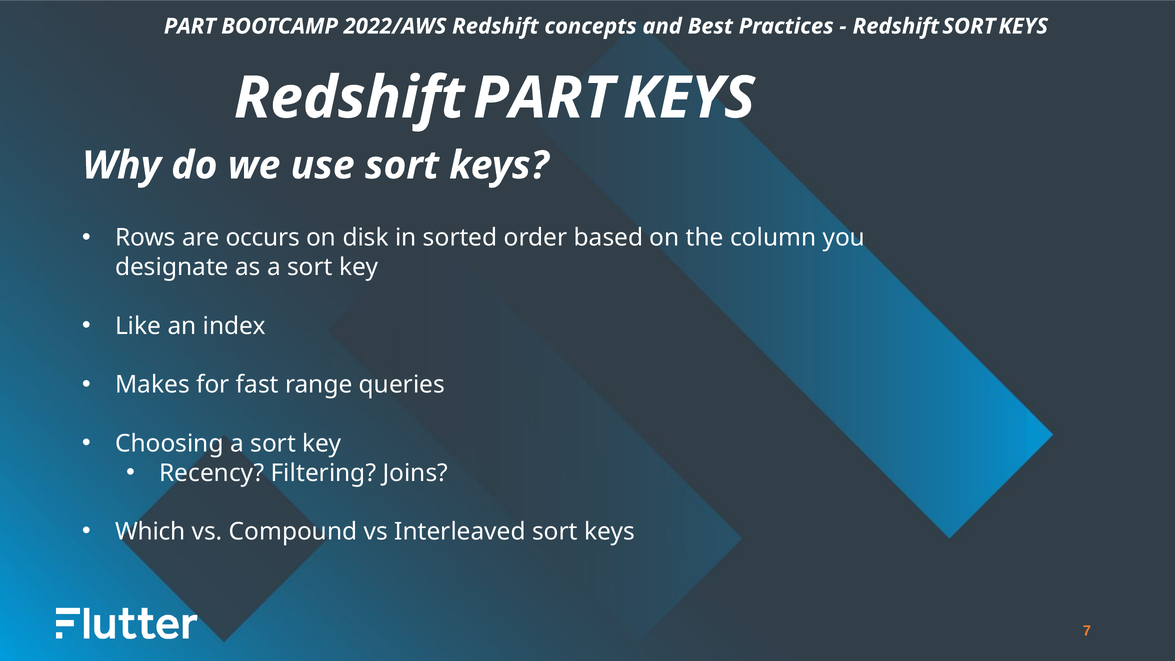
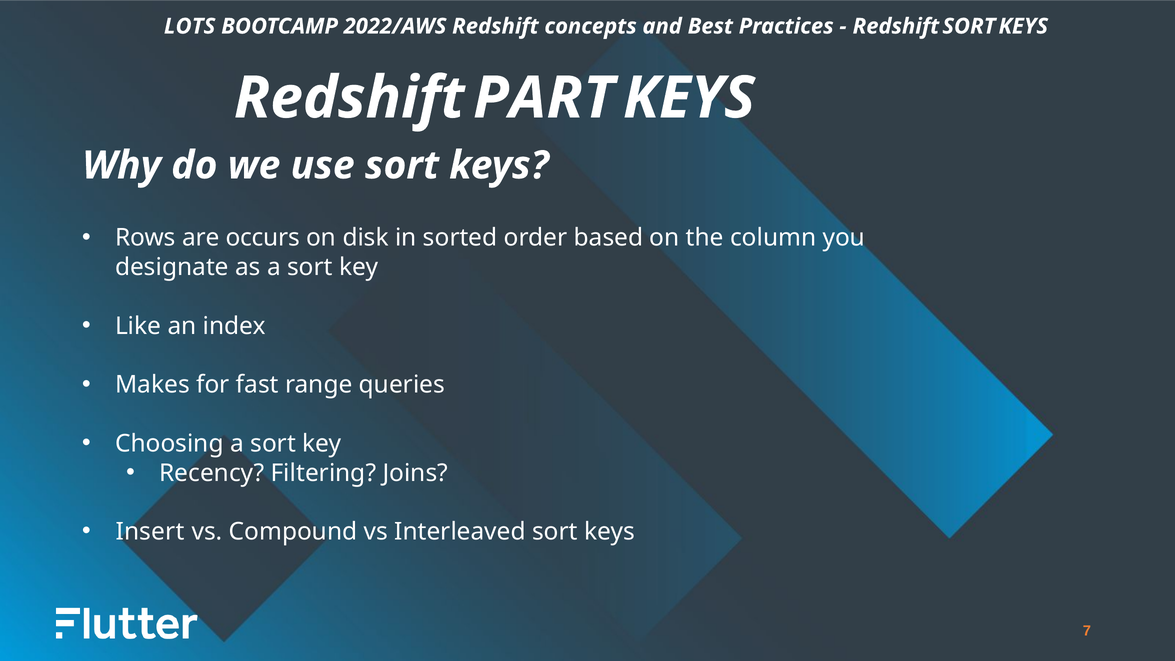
PART at (190, 26): PART -> LOTS
Which: Which -> Insert
